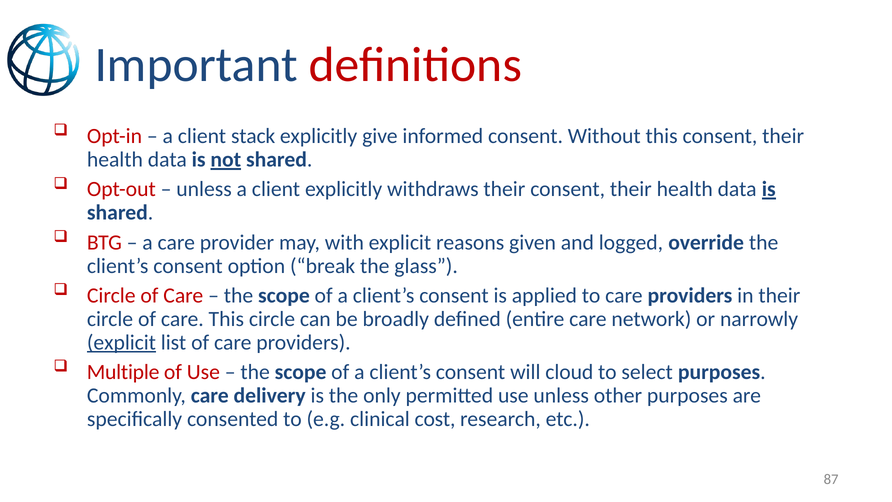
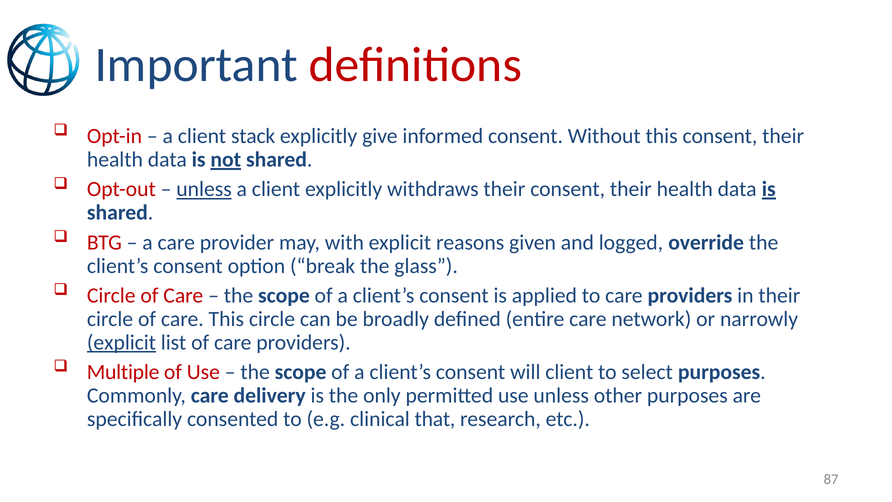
unless at (204, 189) underline: none -> present
will cloud: cloud -> client
cost: cost -> that
